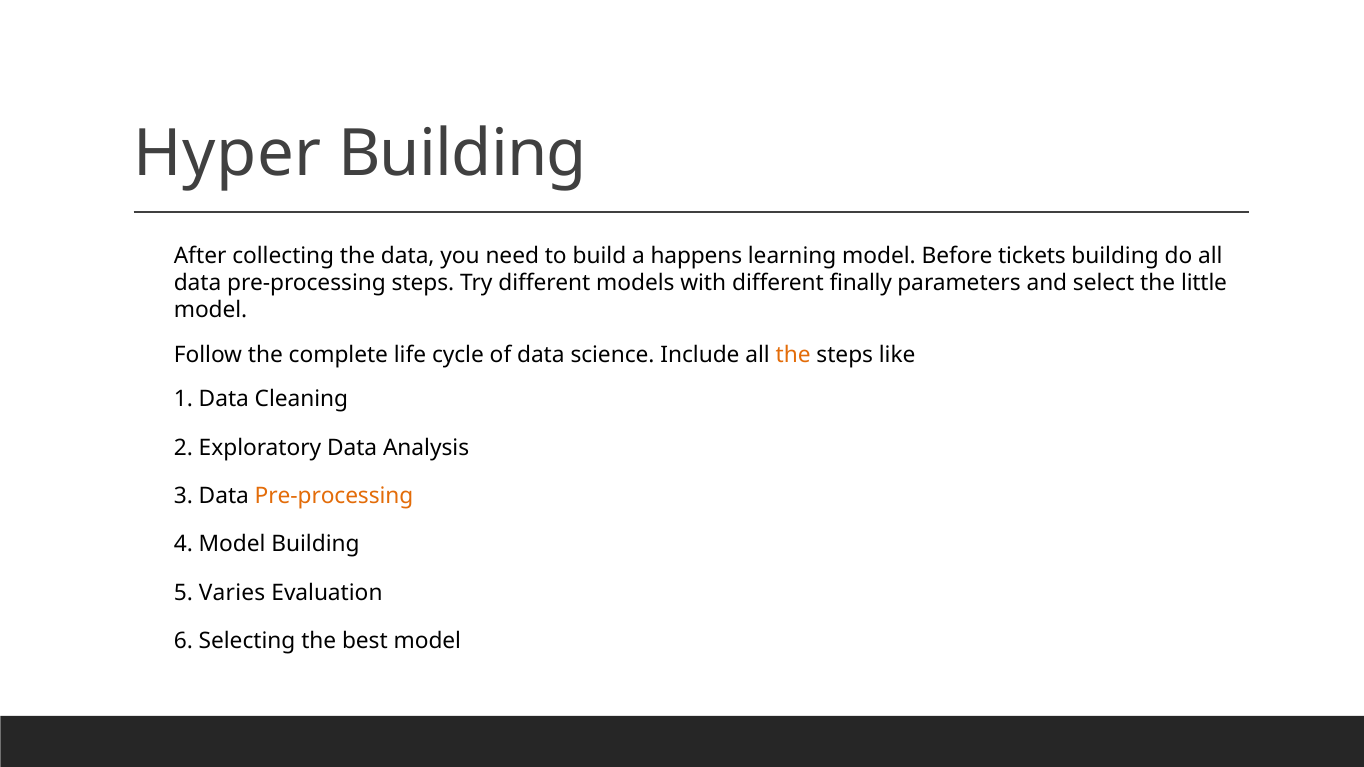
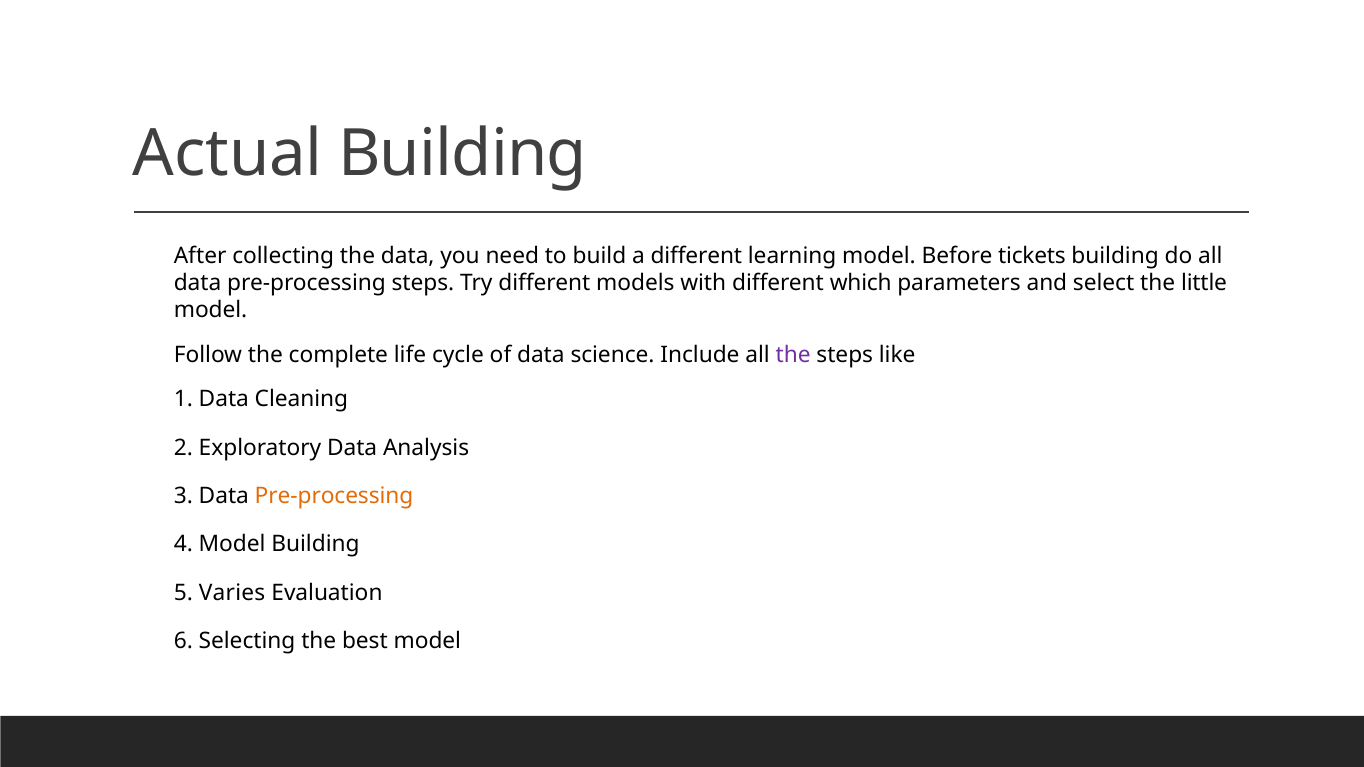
Hyper: Hyper -> Actual
a happens: happens -> different
finally: finally -> which
the at (793, 355) colour: orange -> purple
